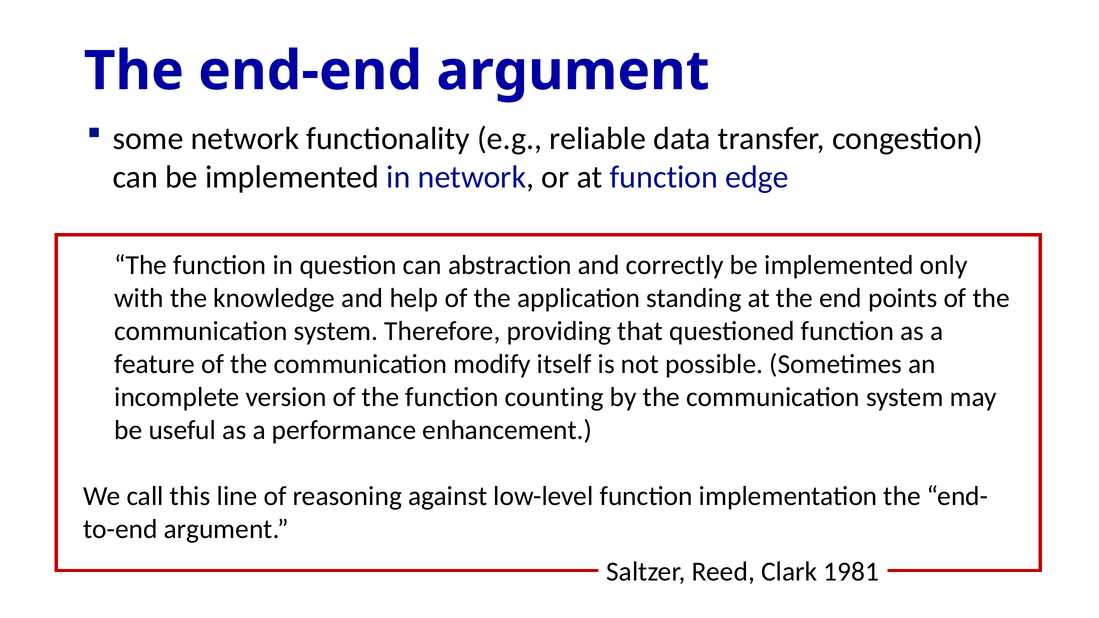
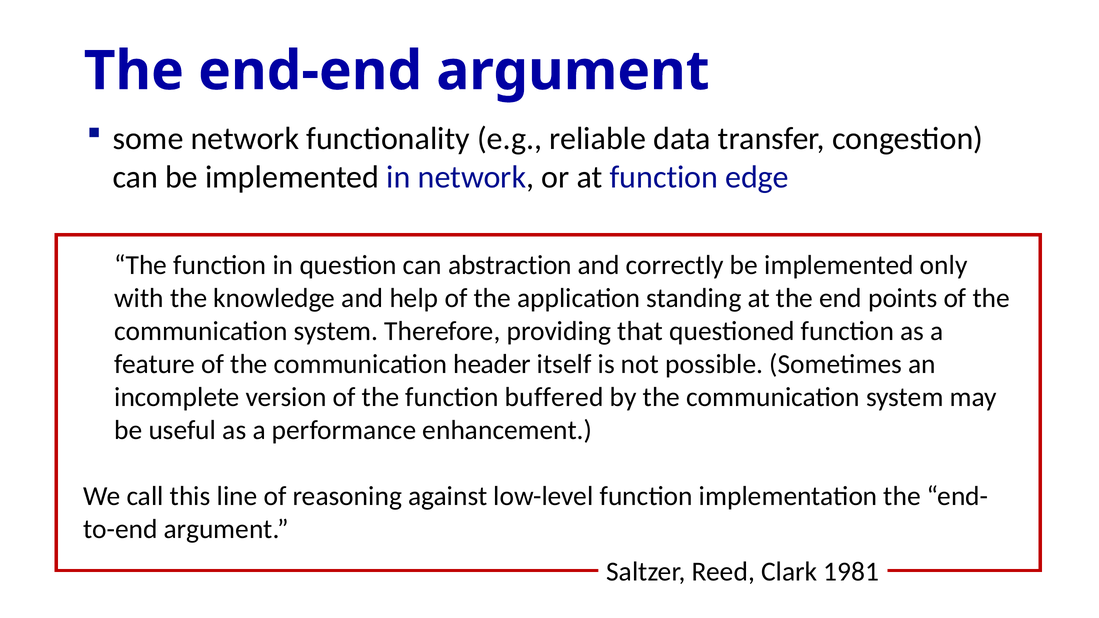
modify: modify -> header
counting: counting -> buffered
